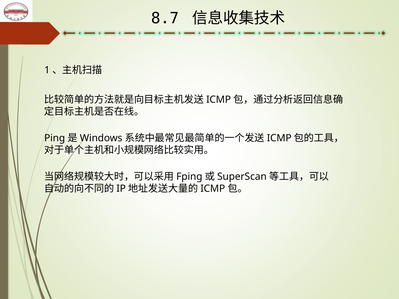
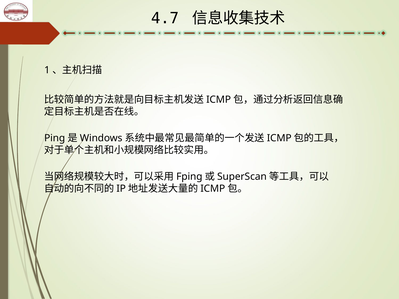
8.7: 8.7 -> 4.7
